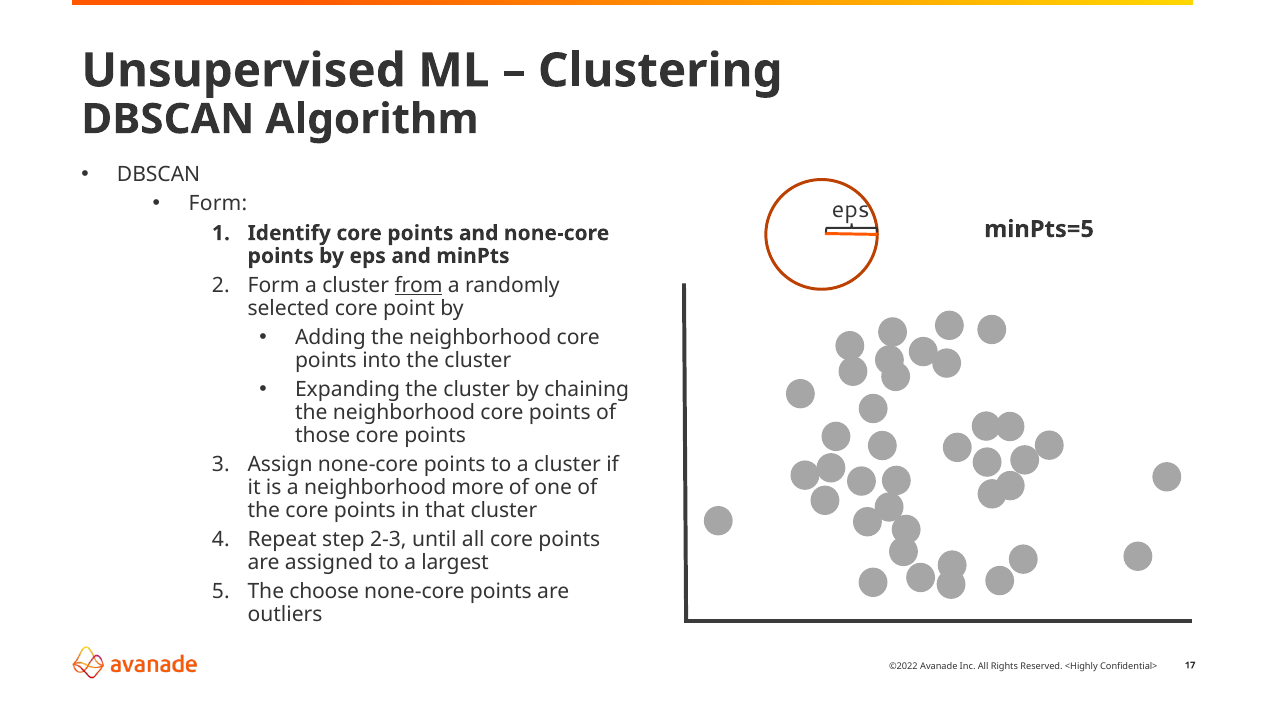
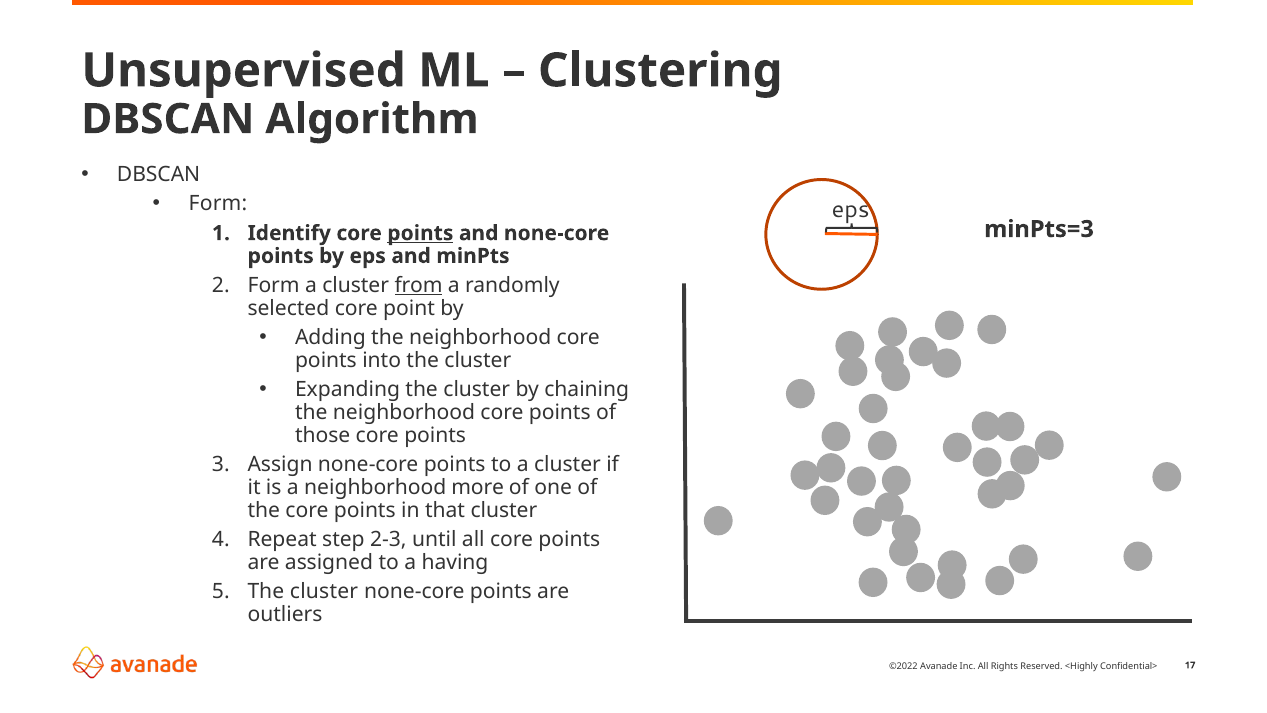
minPts=5: minPts=5 -> minPts=3
points at (420, 233) underline: none -> present
largest: largest -> having
choose at (324, 592): choose -> cluster
